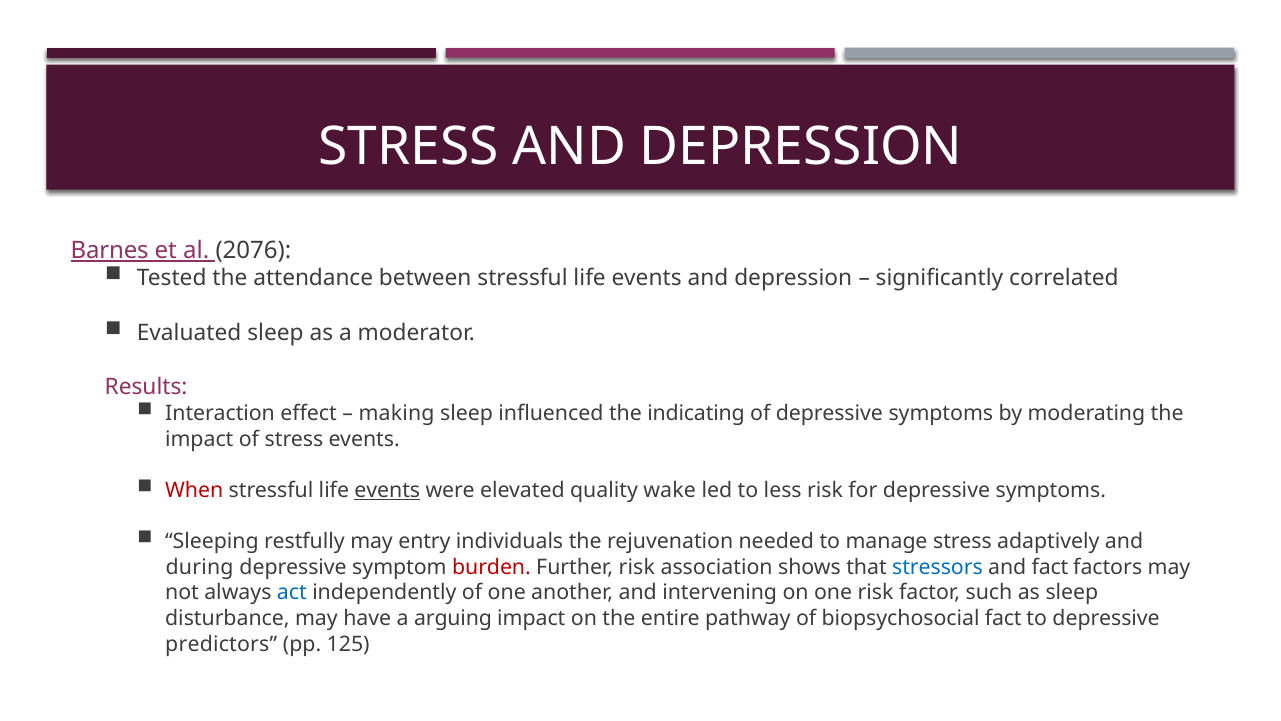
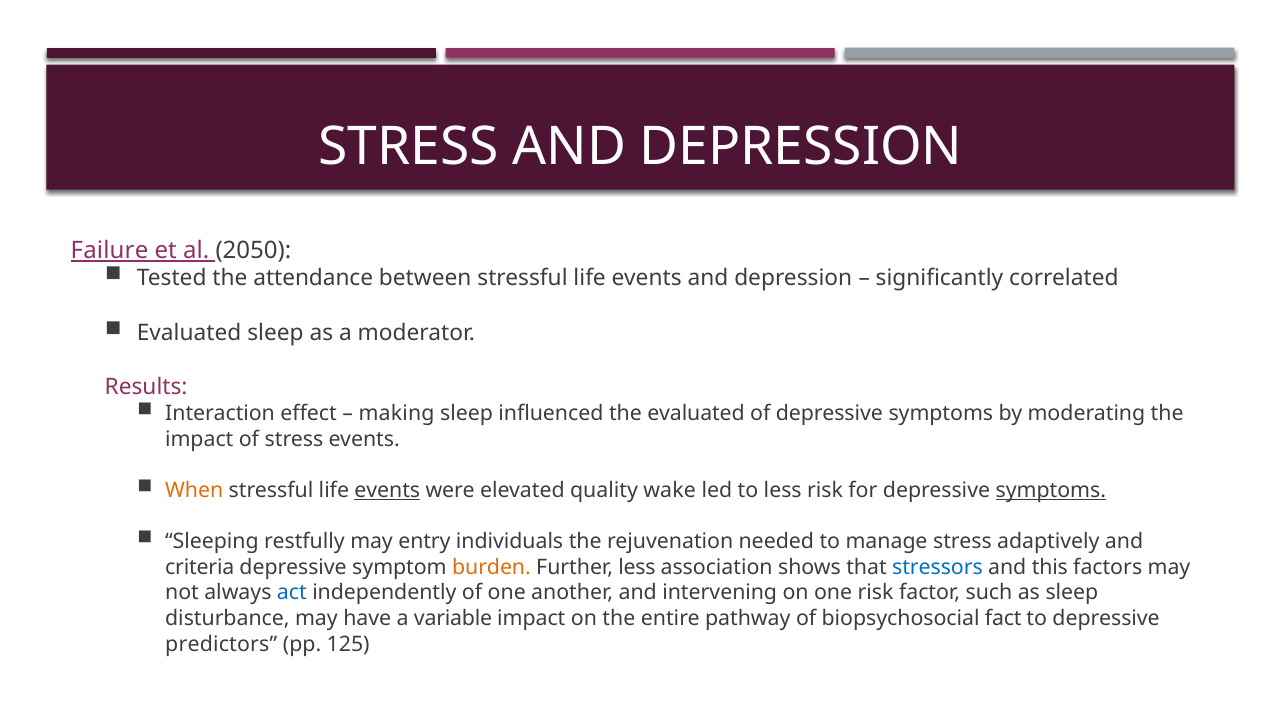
Barnes: Barnes -> Failure
2076: 2076 -> 2050
the indicating: indicating -> evaluated
When colour: red -> orange
symptoms at (1051, 490) underline: none -> present
during: during -> criteria
burden colour: red -> orange
Further risk: risk -> less
and fact: fact -> this
arguing: arguing -> variable
